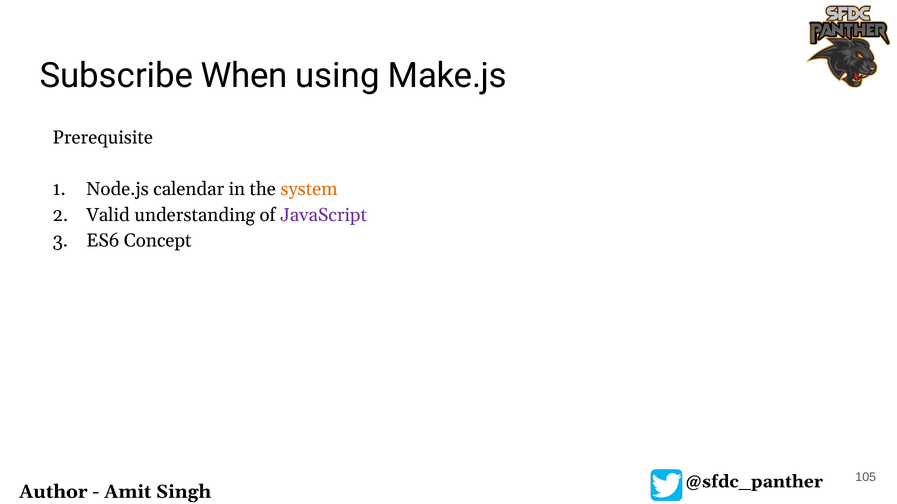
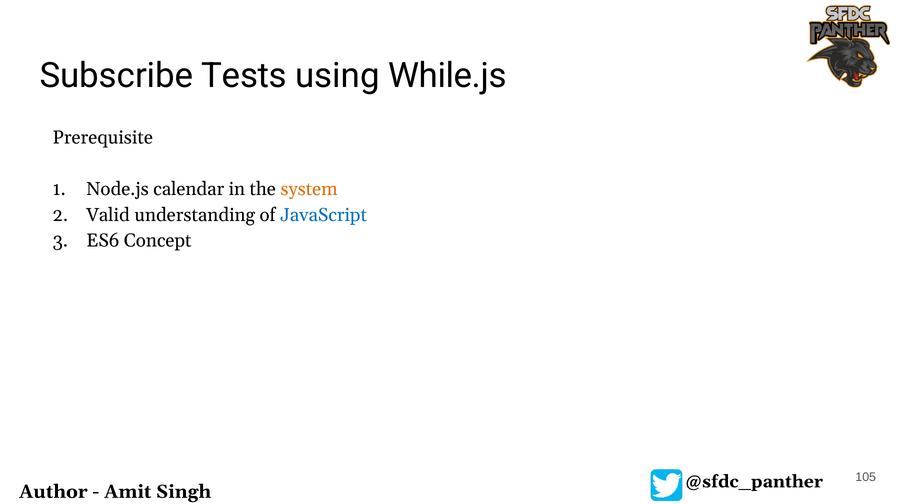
When: When -> Tests
Make.js: Make.js -> While.js
JavaScript colour: purple -> blue
